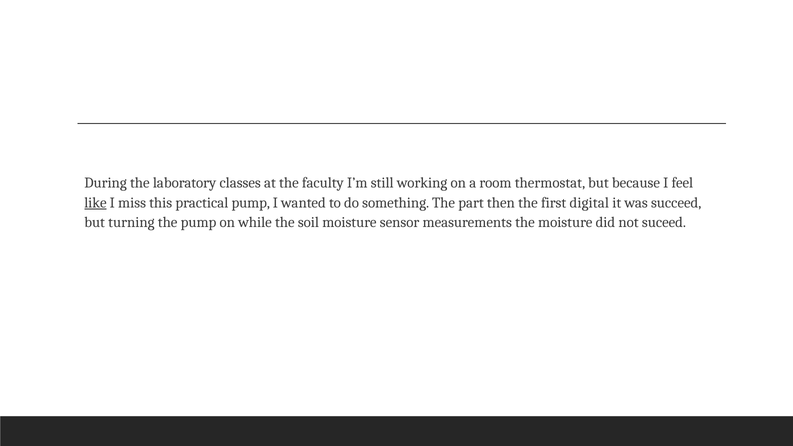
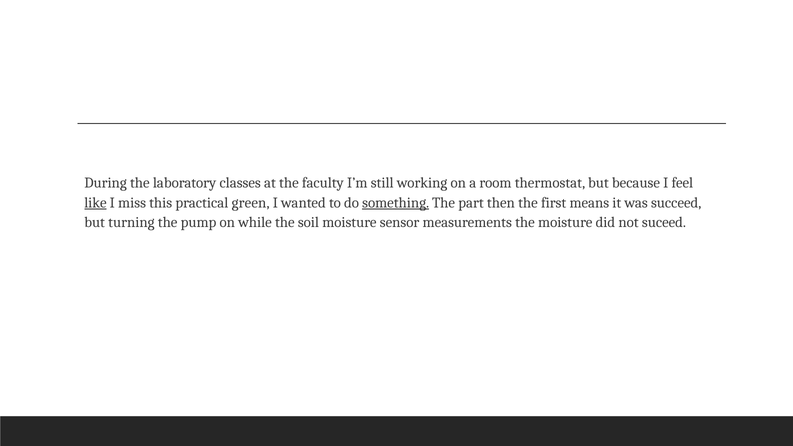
practical pump: pump -> green
something underline: none -> present
digital: digital -> means
